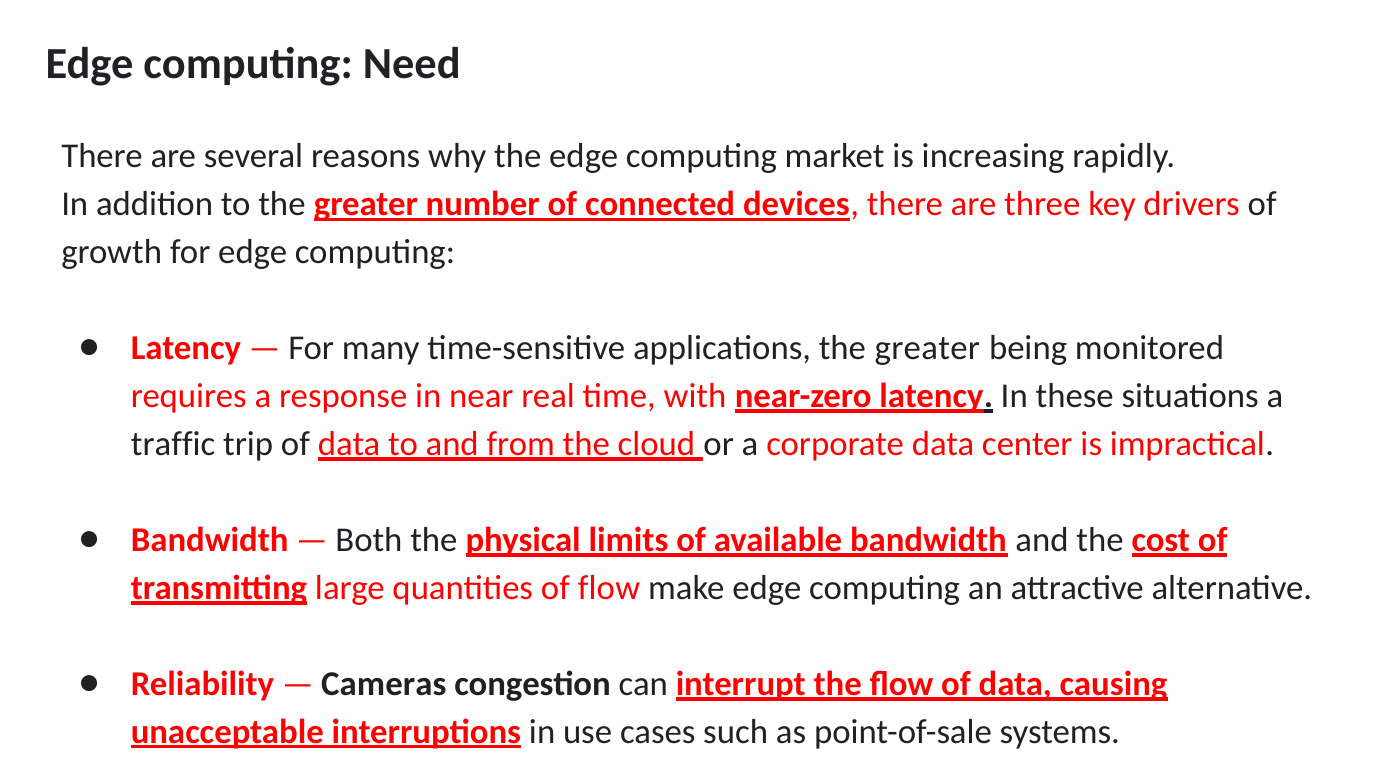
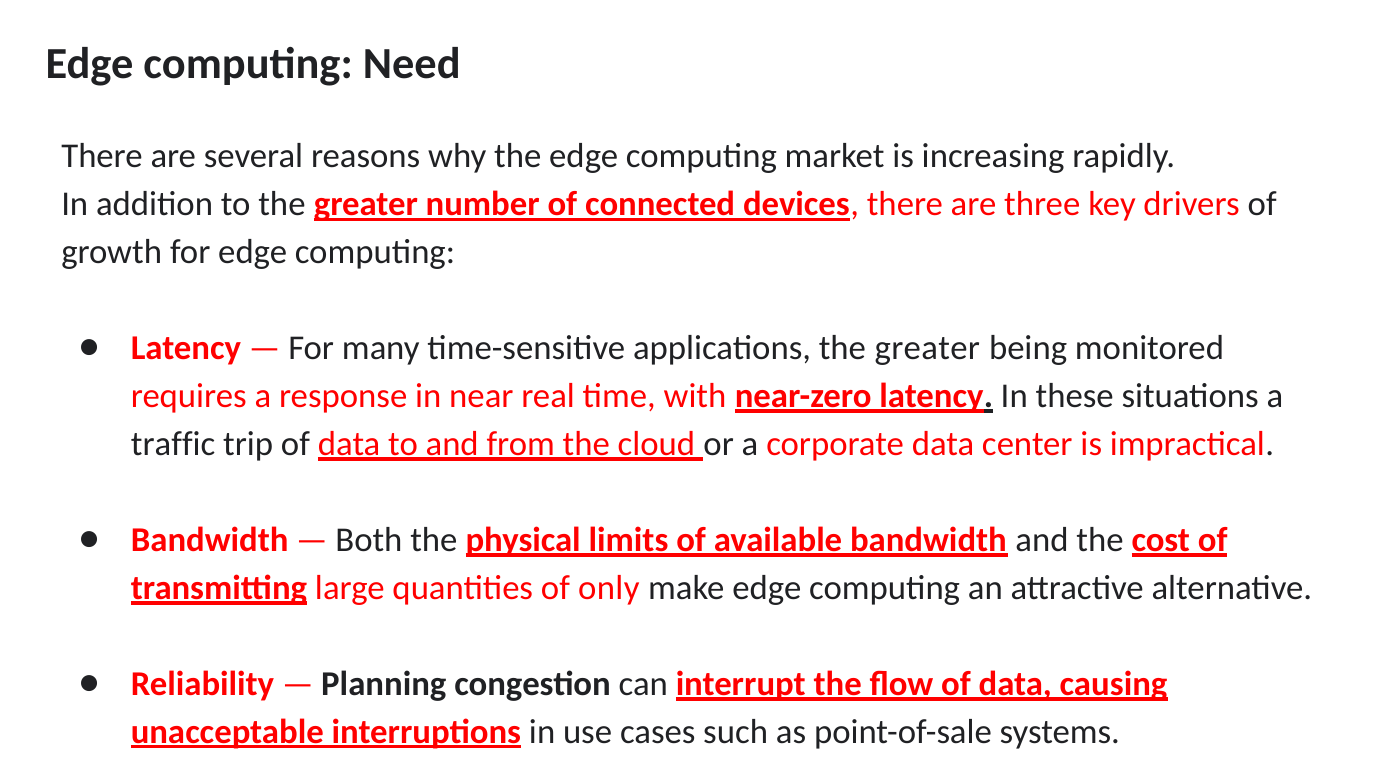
of flow: flow -> only
Cameras: Cameras -> Planning
